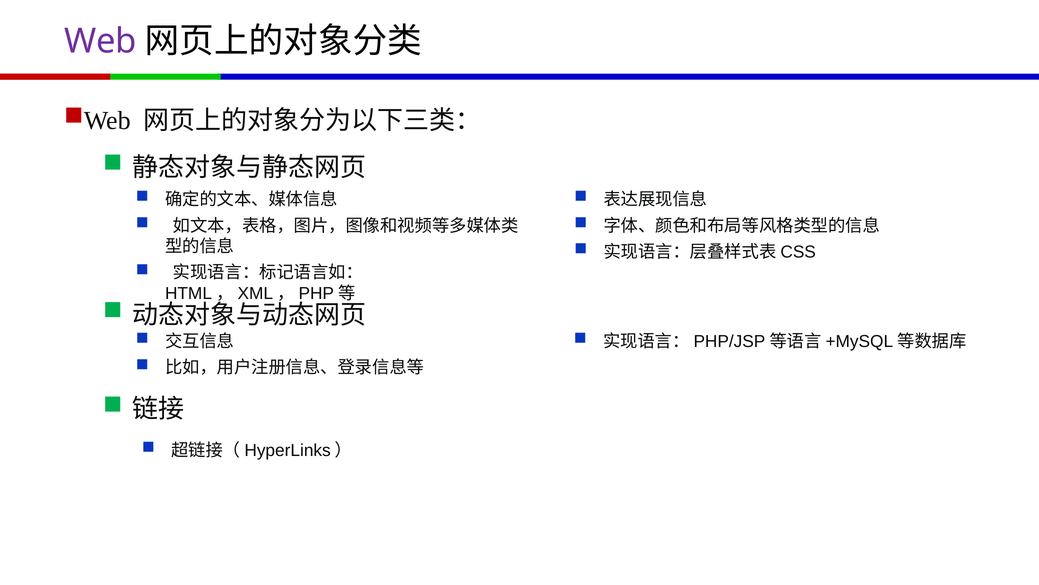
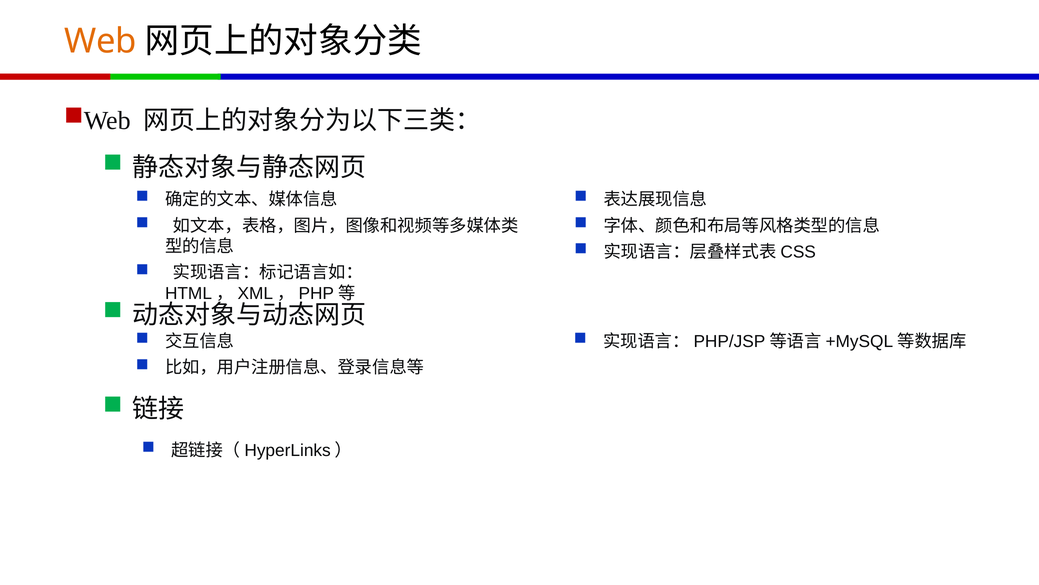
Web colour: purple -> orange
